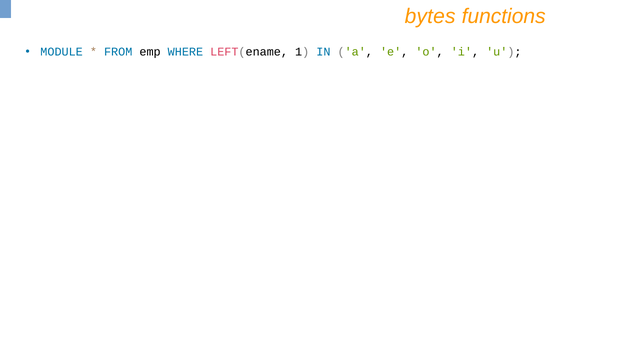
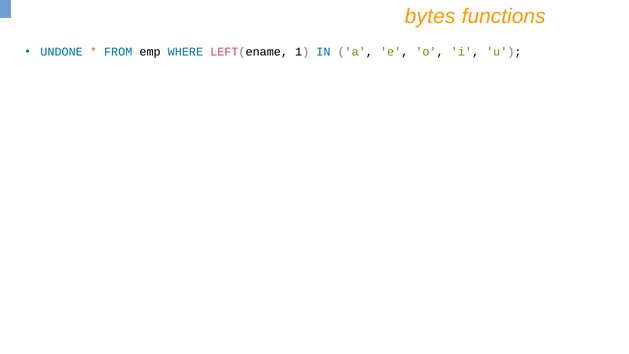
MODULE: MODULE -> UNDONE
